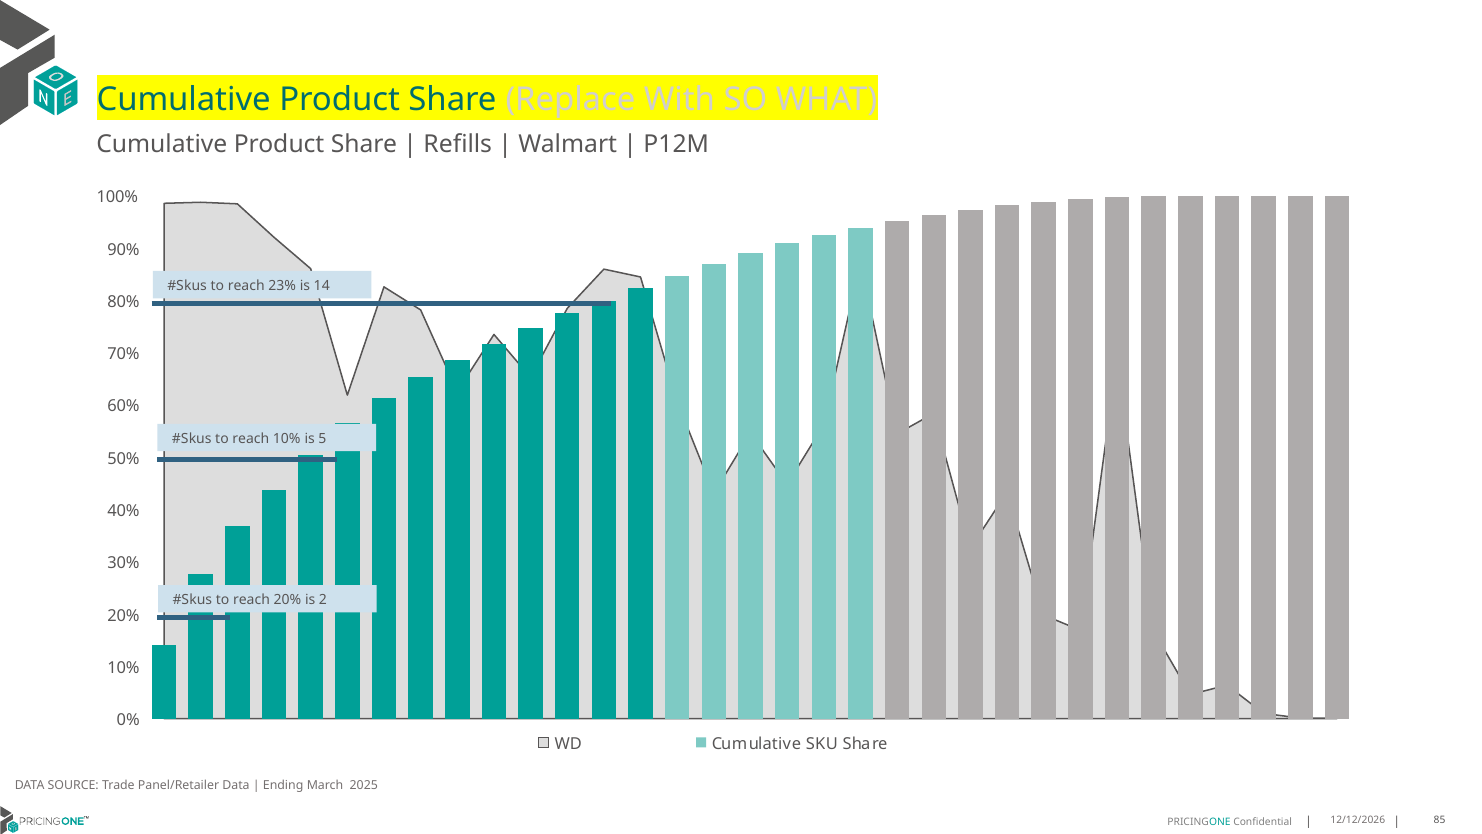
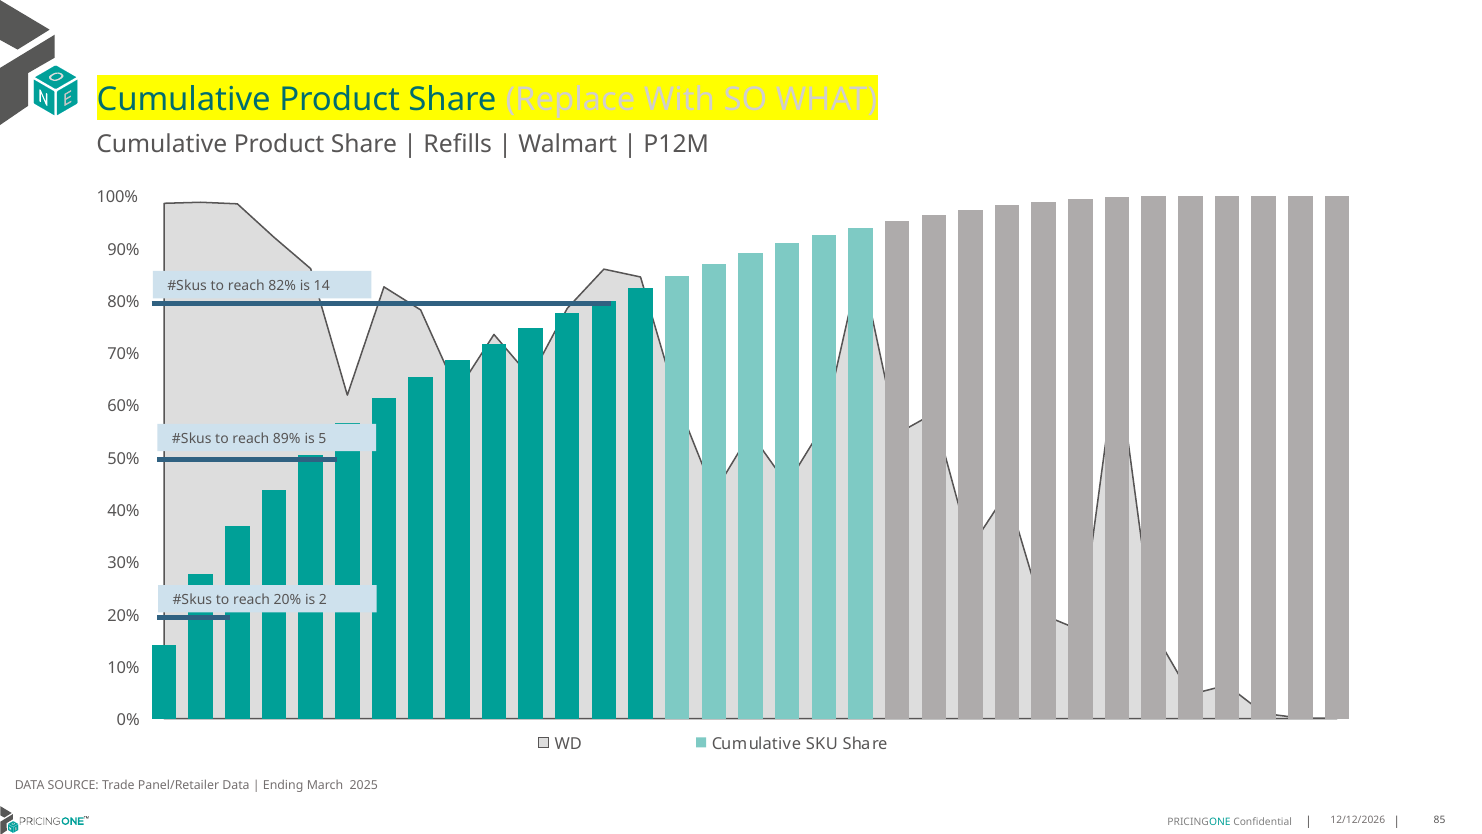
23%: 23% -> 82%
reach 10%: 10% -> 89%
